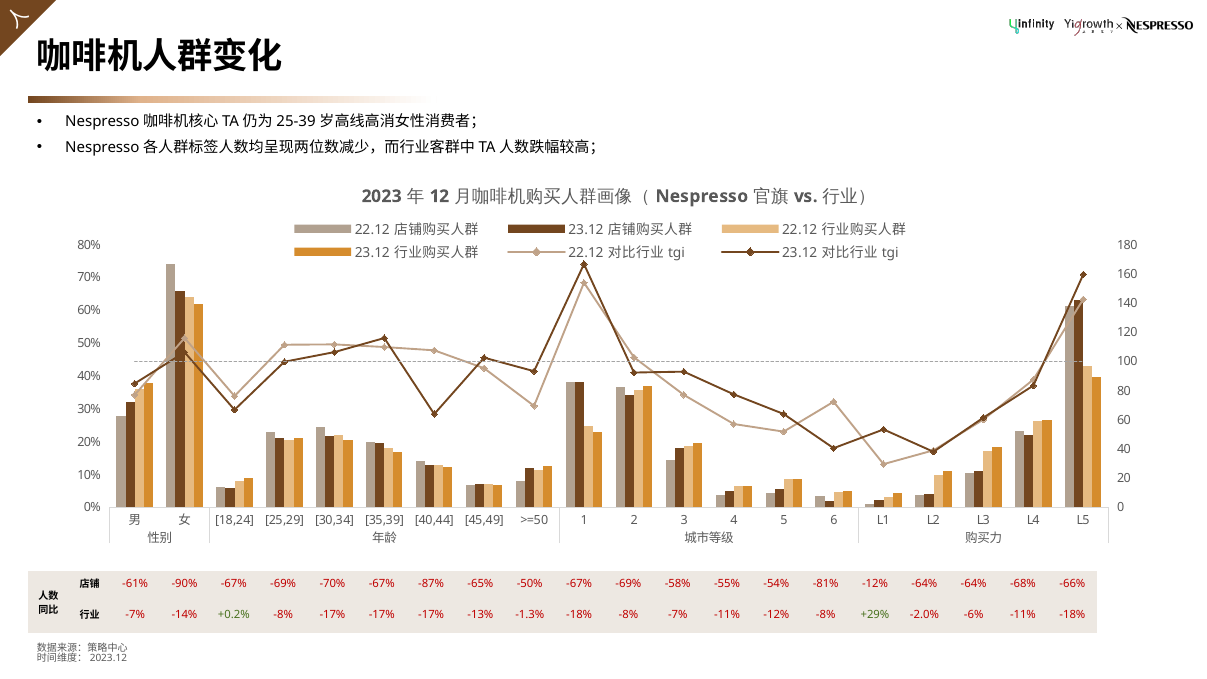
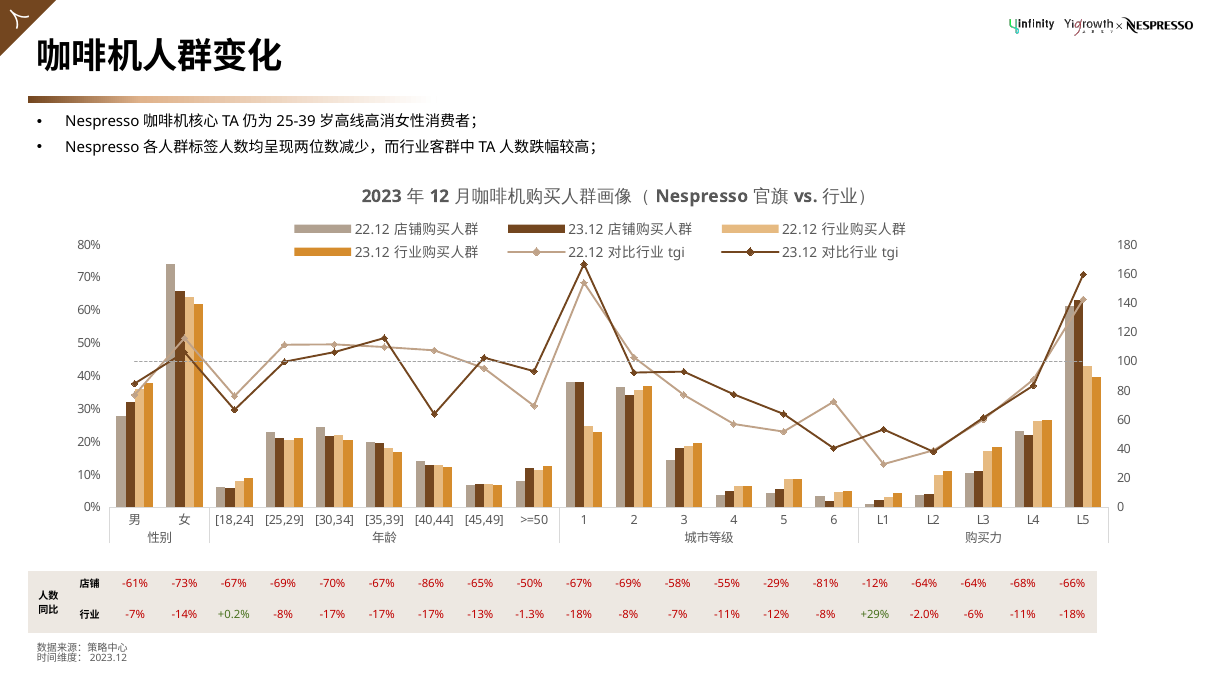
-90%: -90% -> -73%
-87%: -87% -> -86%
-54%: -54% -> -29%
